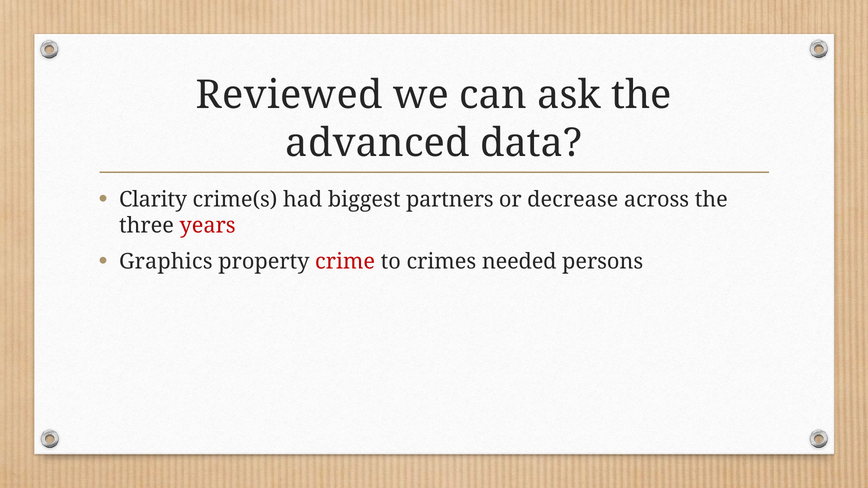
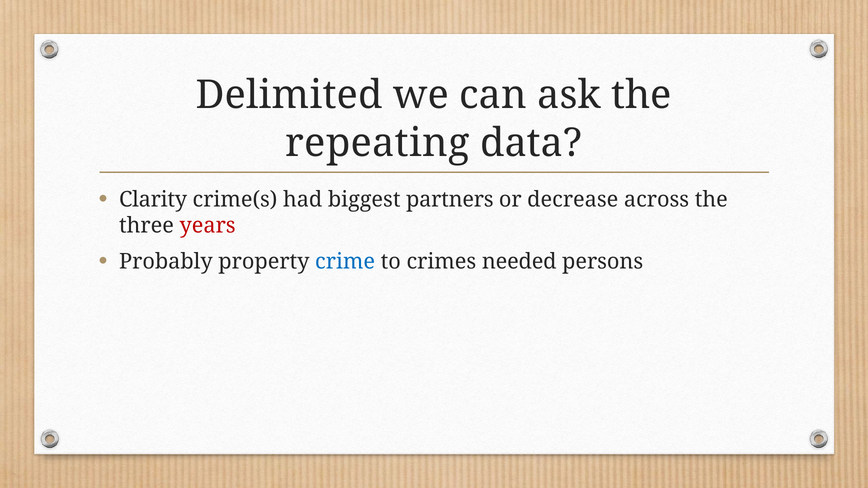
Reviewed: Reviewed -> Delimited
advanced: advanced -> repeating
Graphics: Graphics -> Probably
crime colour: red -> blue
